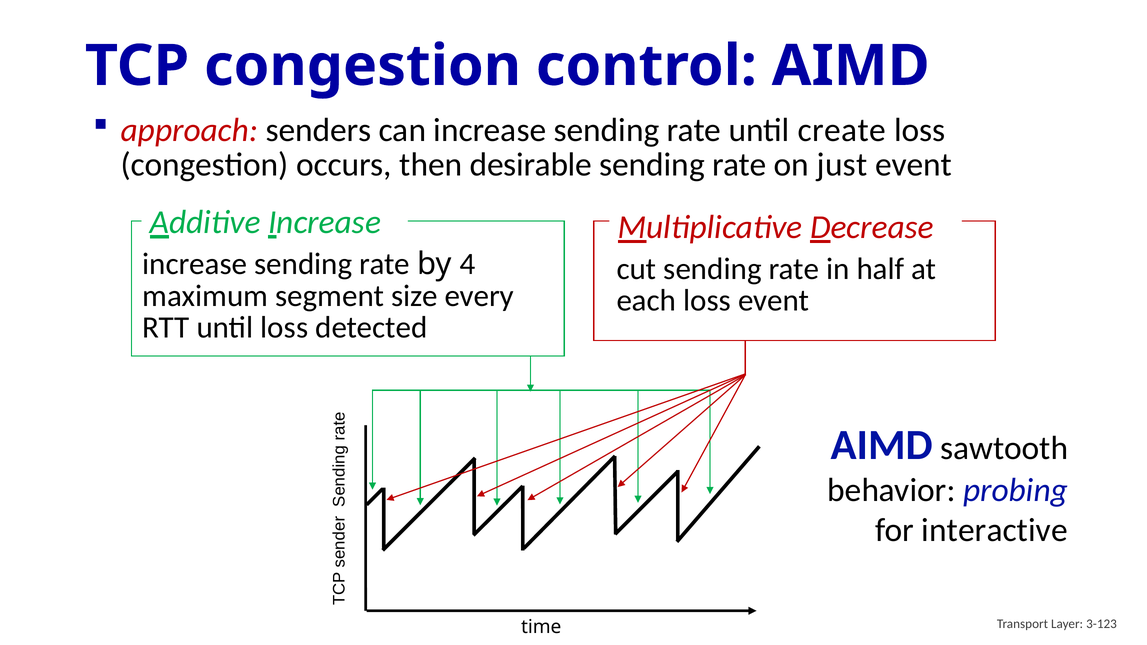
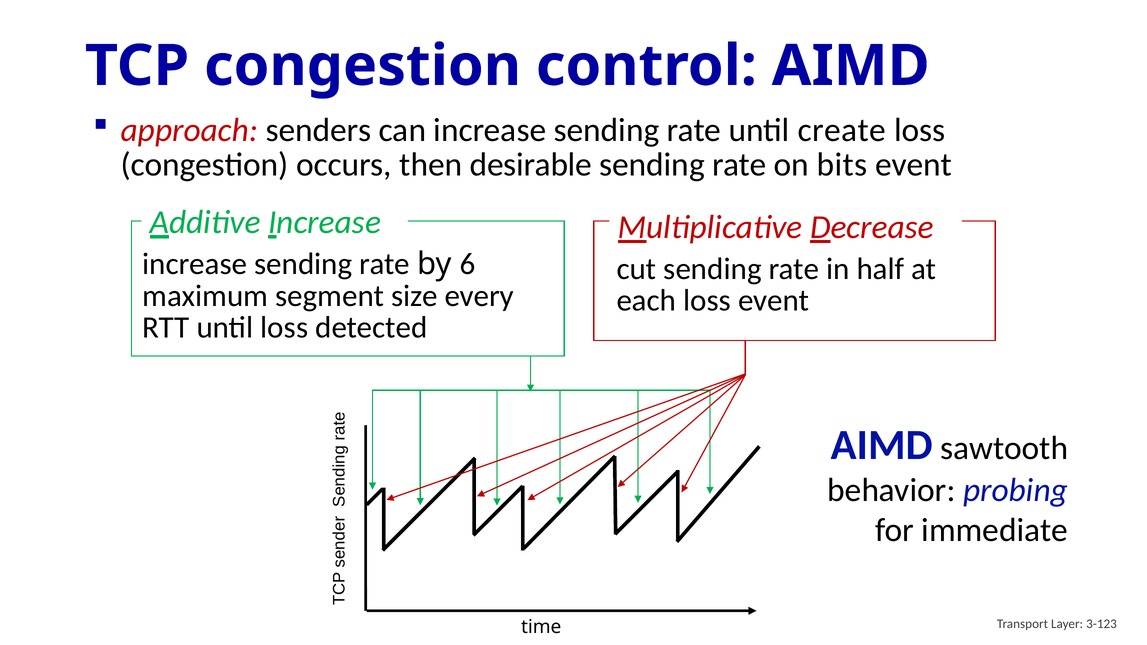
just: just -> bits
4: 4 -> 6
interactive: interactive -> immediate
